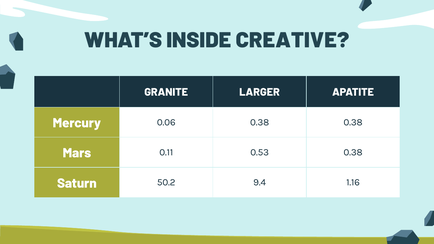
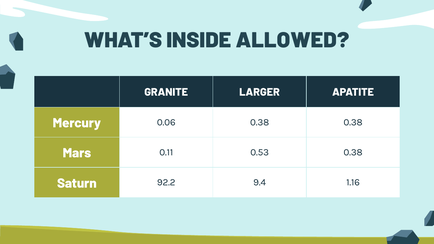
CREATIVE: CREATIVE -> ALLOWED
50.2: 50.2 -> 92.2
